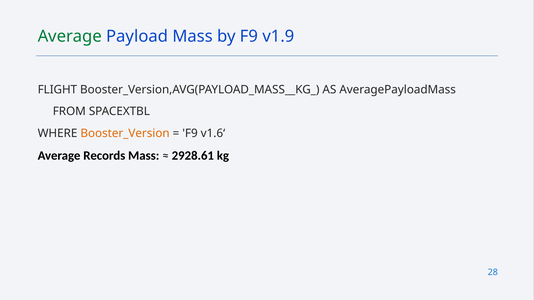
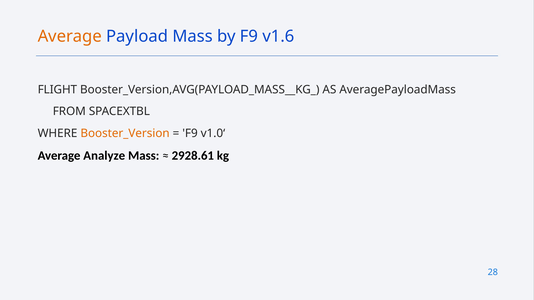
Average at (70, 36) colour: green -> orange
v1.9: v1.9 -> v1.6
v1.6‘: v1.6‘ -> v1.0‘
Records: Records -> Analyze
